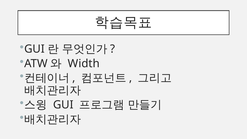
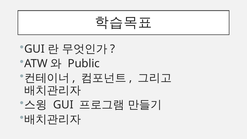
Width: Width -> Public
